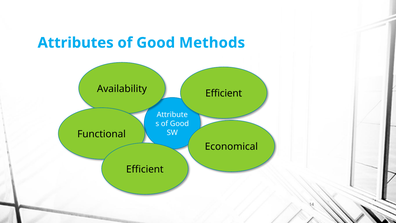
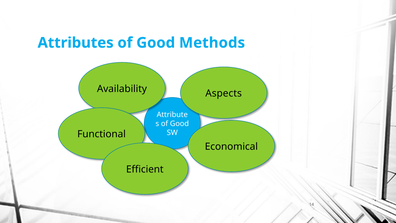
Efficient at (224, 93): Efficient -> Aspects
